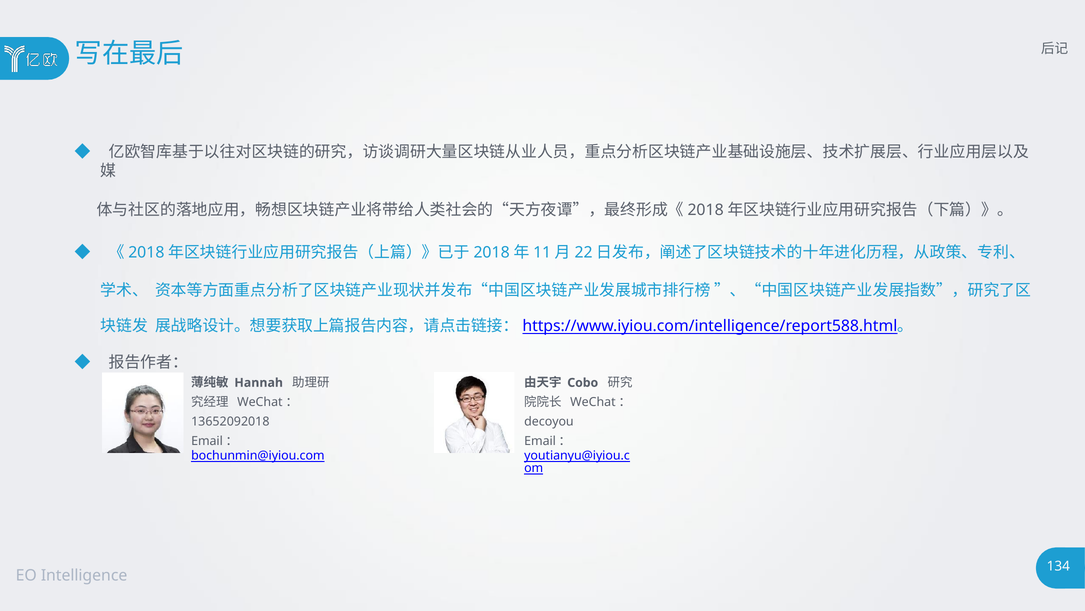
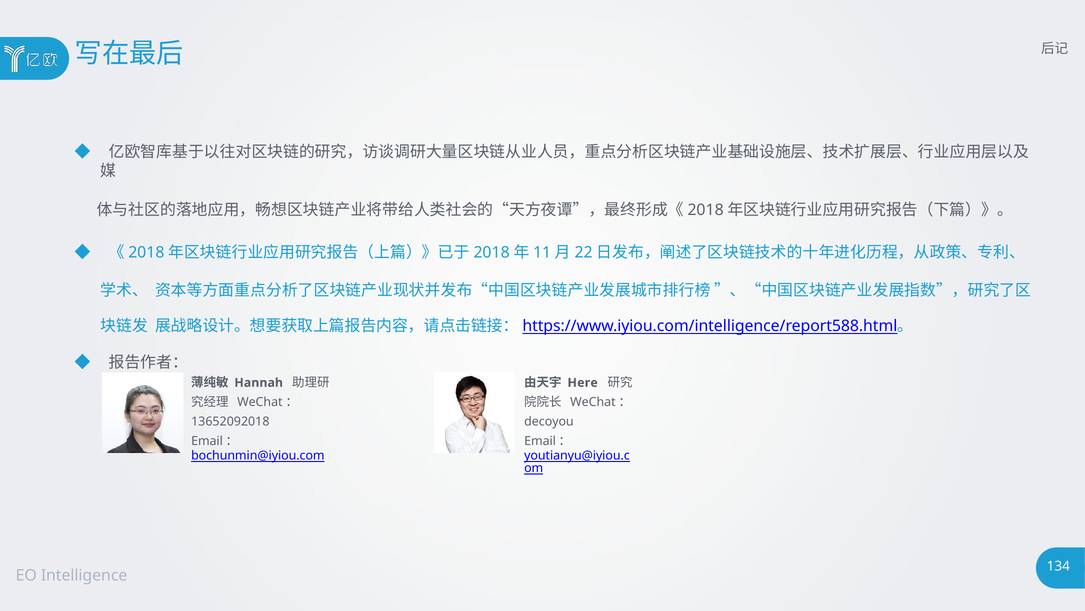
Cobo: Cobo -> Here
